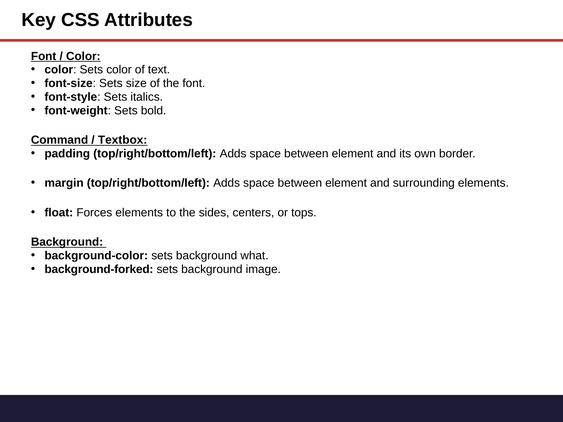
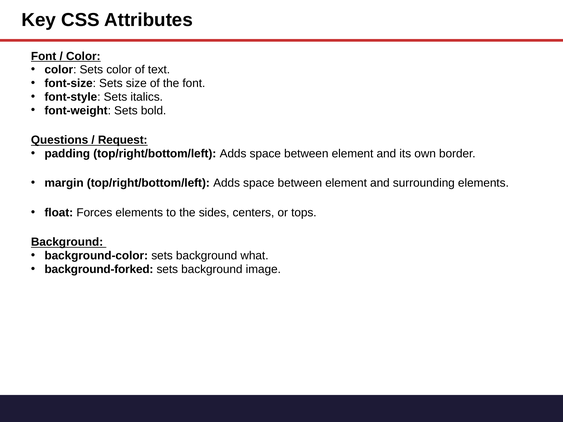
Command: Command -> Questions
Textbox: Textbox -> Request
